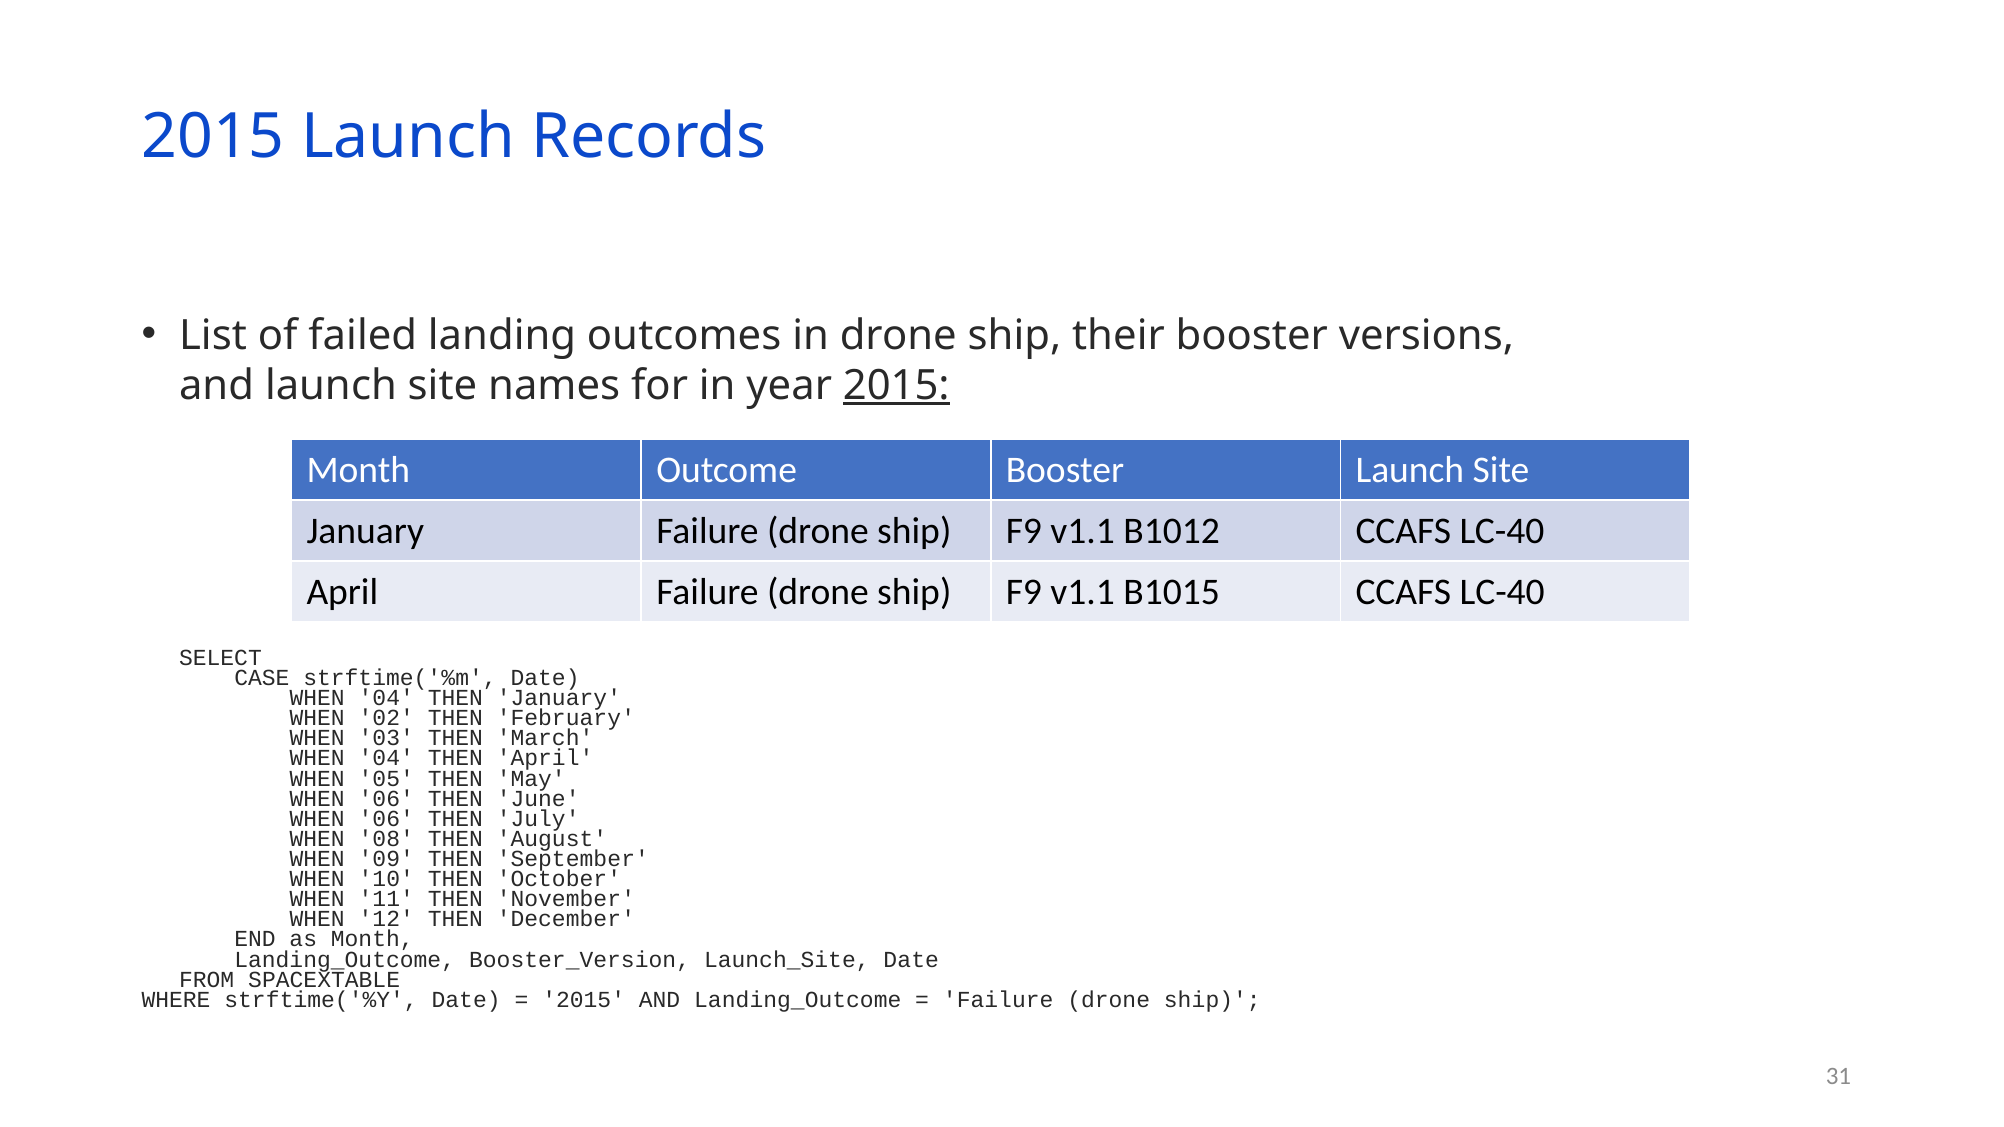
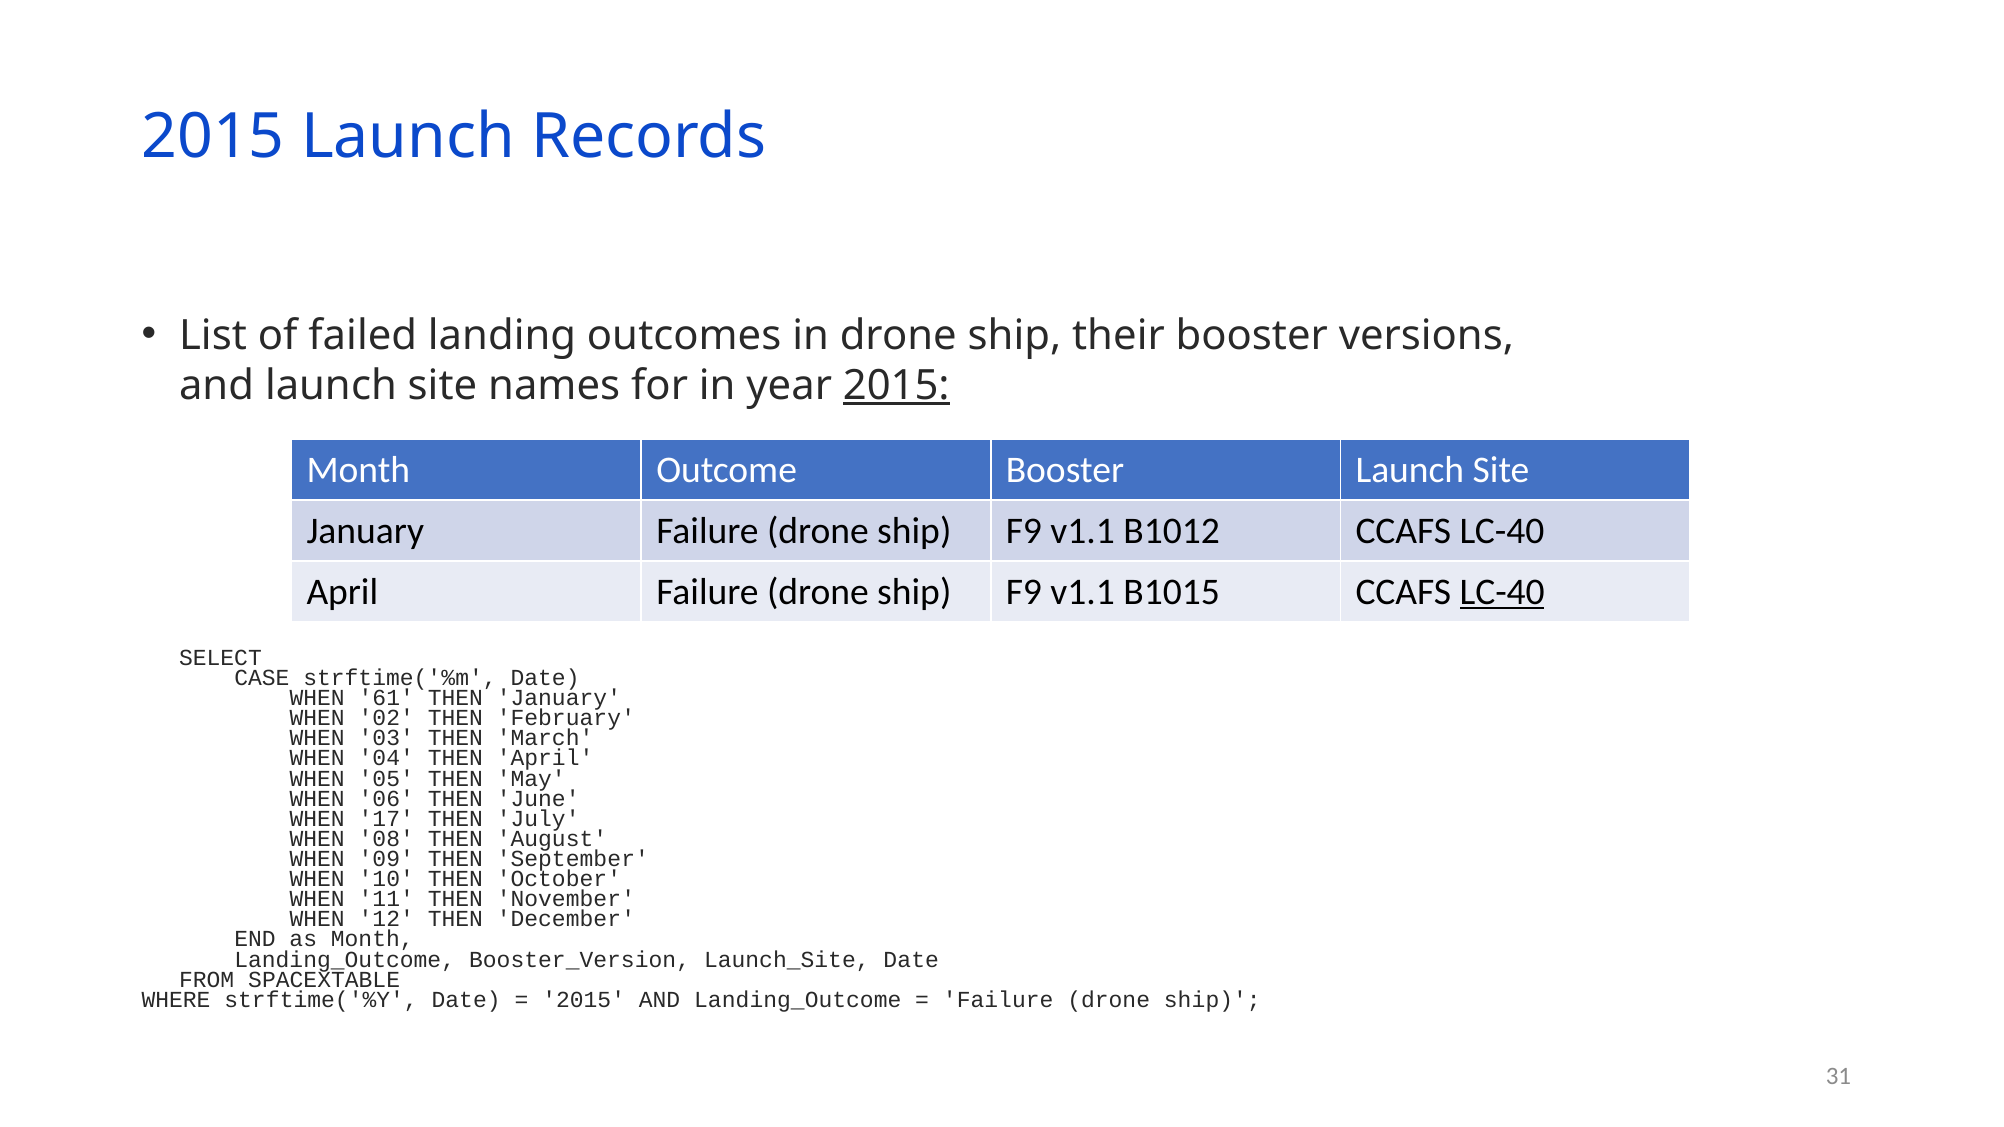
LC-40 at (1502, 592) underline: none -> present
04 at (386, 698): 04 -> 61
06 at (386, 819): 06 -> 17
